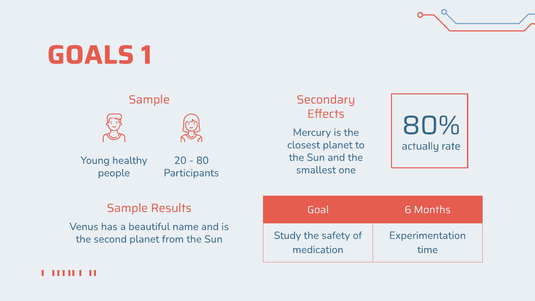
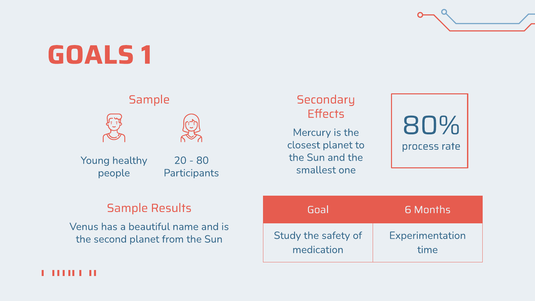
actually: actually -> process
